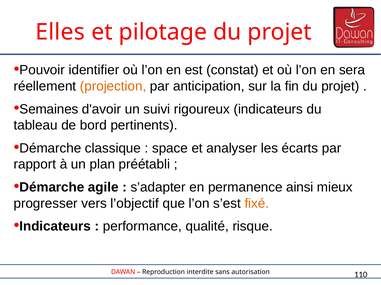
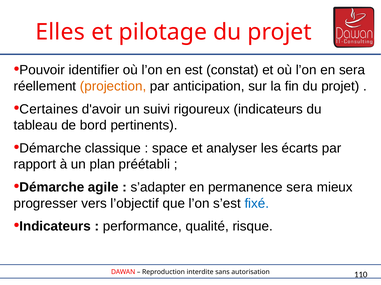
Semaines: Semaines -> Certaines
permanence ainsi: ainsi -> sera
fixé colour: orange -> blue
